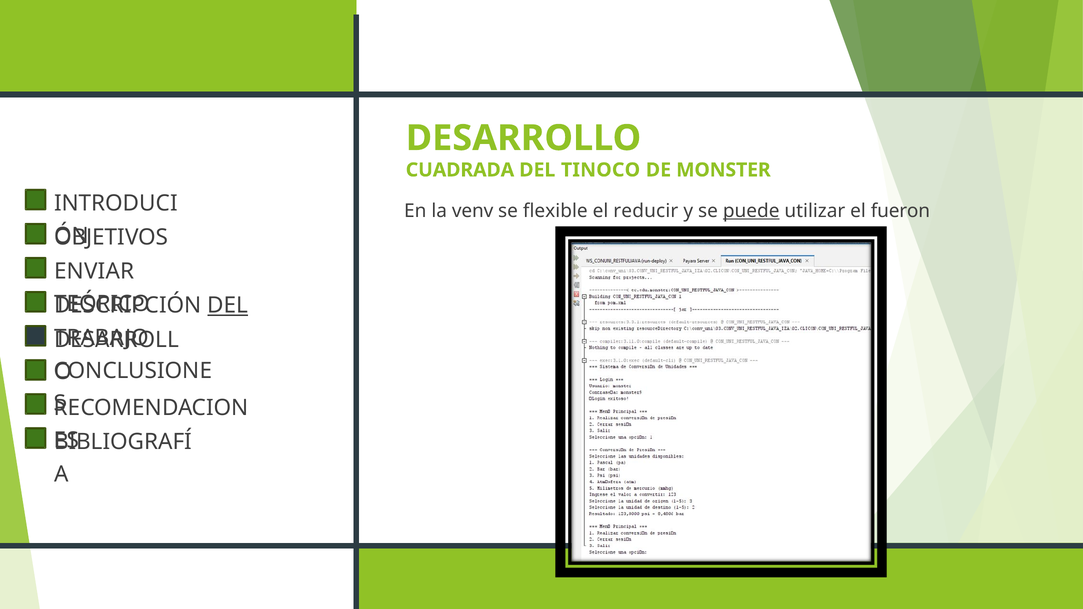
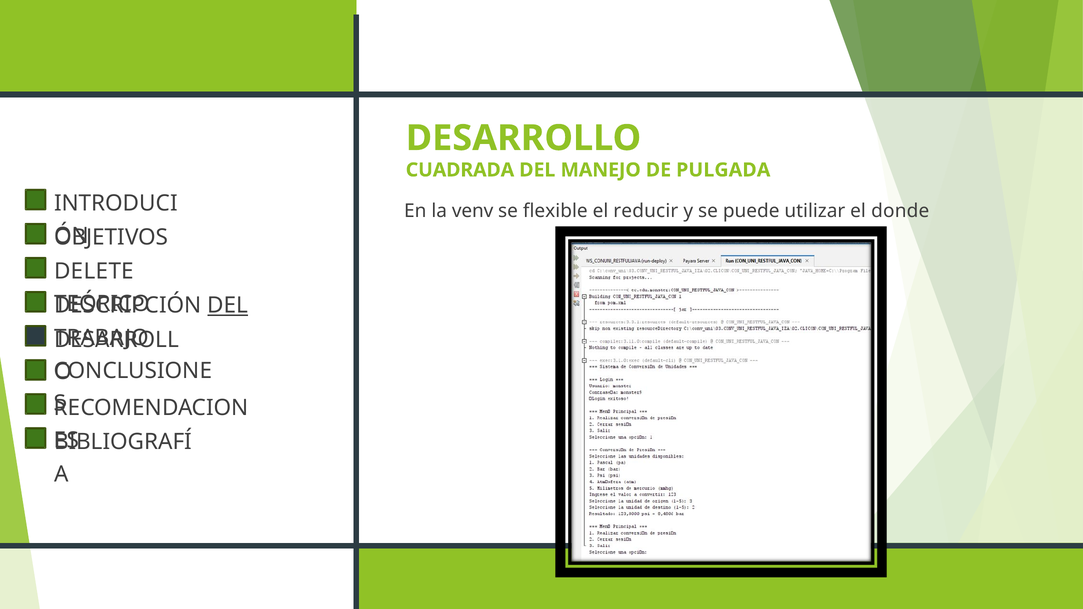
TINOCO: TINOCO -> MANEJO
MONSTER: MONSTER -> PULGADA
puede underline: present -> none
fueron: fueron -> donde
ENVIAR: ENVIAR -> DELETE
